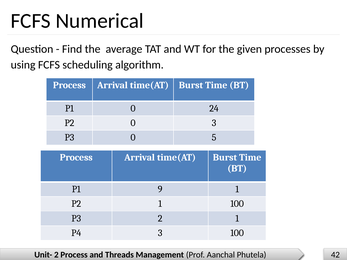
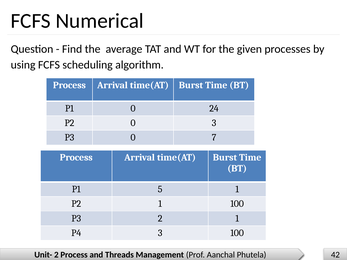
5: 5 -> 7
9: 9 -> 5
